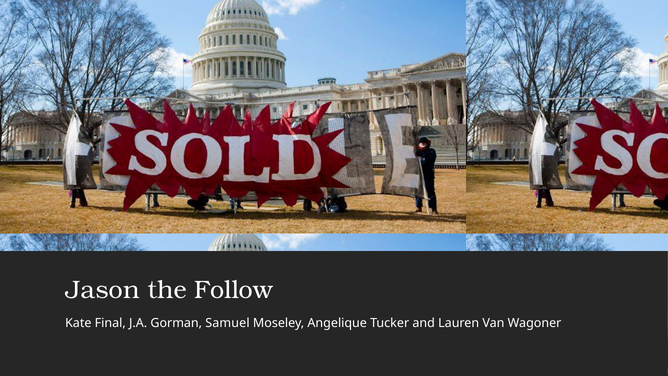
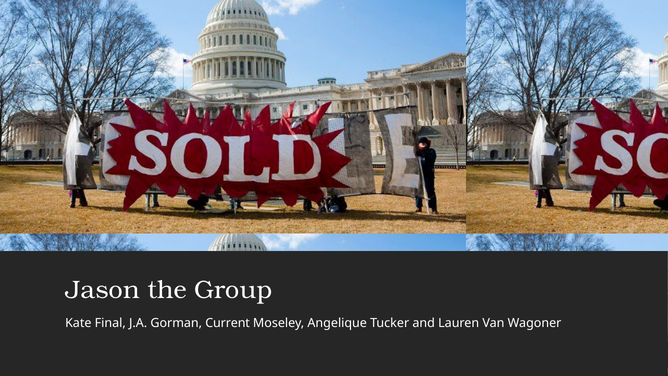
Follow: Follow -> Group
Samuel: Samuel -> Current
